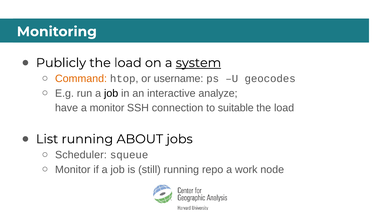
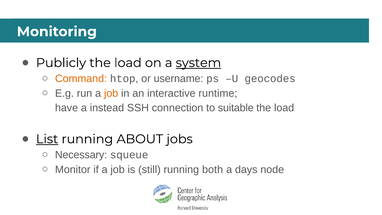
job at (111, 93) colour: black -> orange
analyze: analyze -> runtime
a monitor: monitor -> instead
List underline: none -> present
Scheduler: Scheduler -> Necessary
repo: repo -> both
work: work -> days
